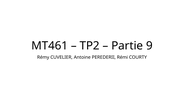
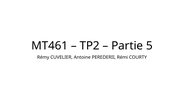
9: 9 -> 5
